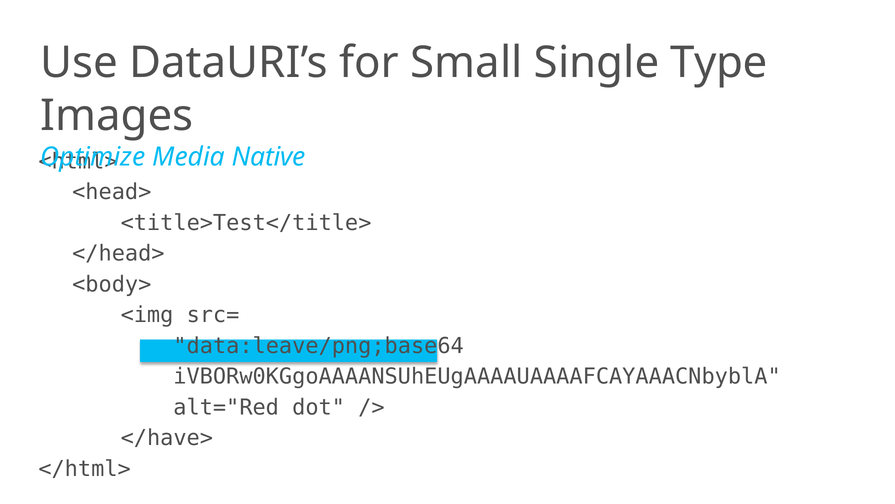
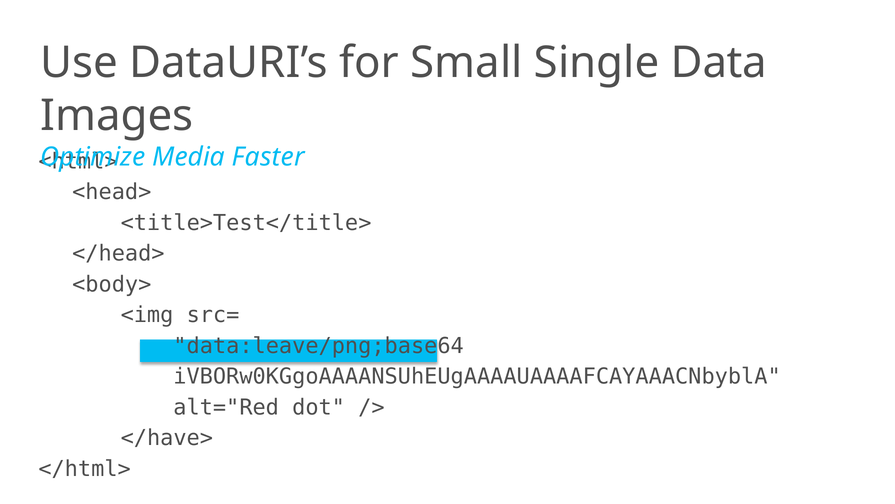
Type: Type -> Data
Native: Native -> Faster
